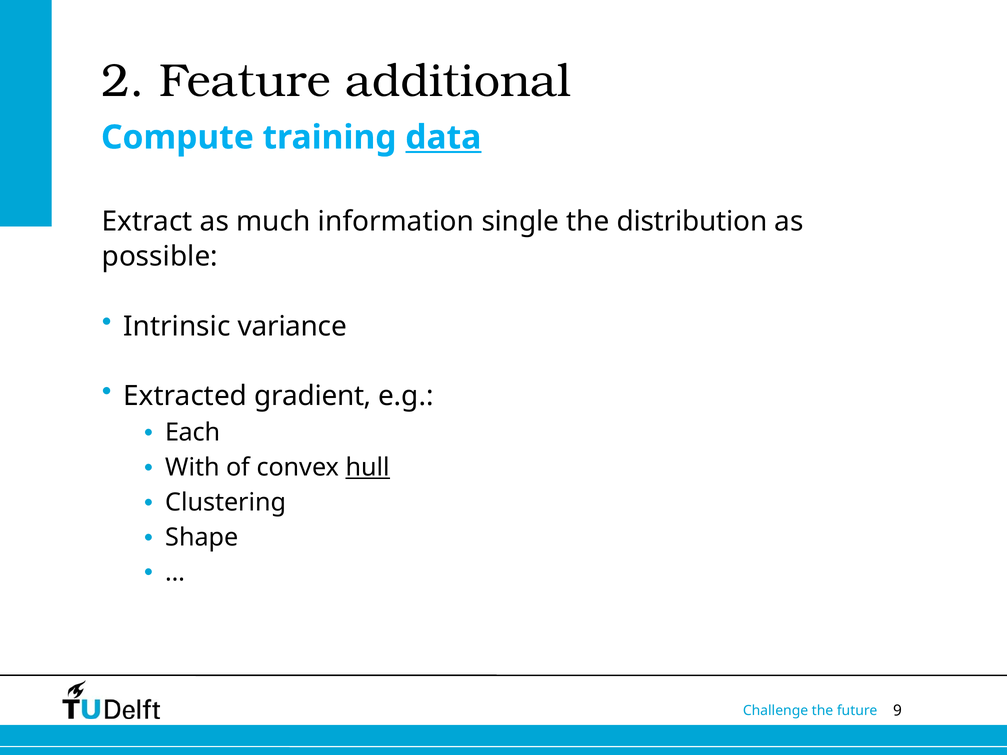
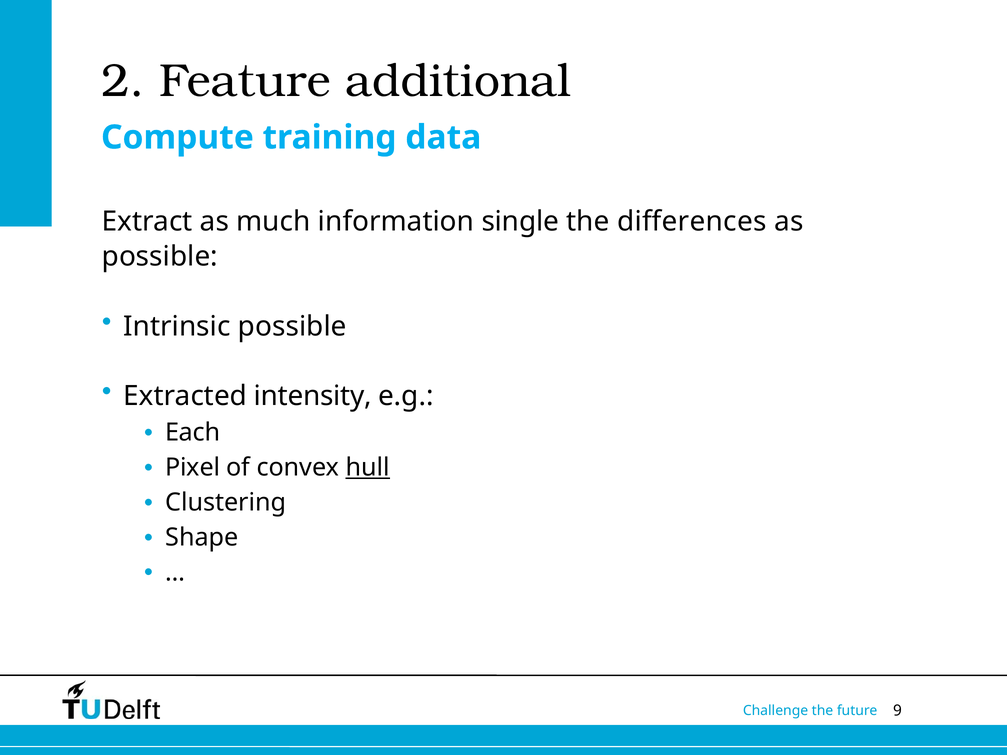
data underline: present -> none
distribution: distribution -> differences
Intrinsic variance: variance -> possible
gradient: gradient -> intensity
With: With -> Pixel
